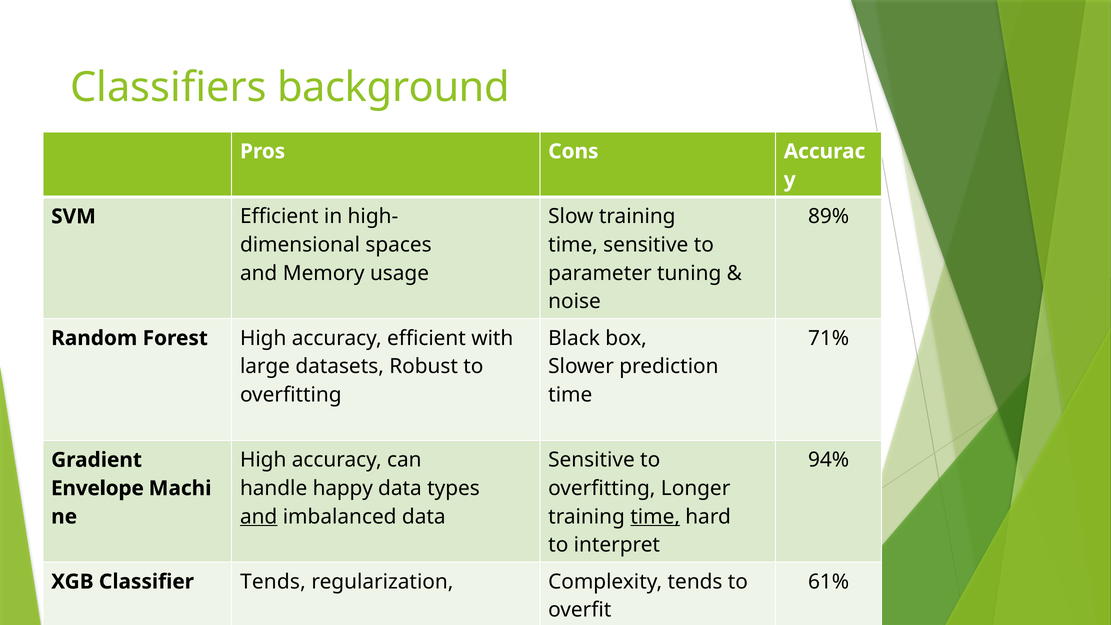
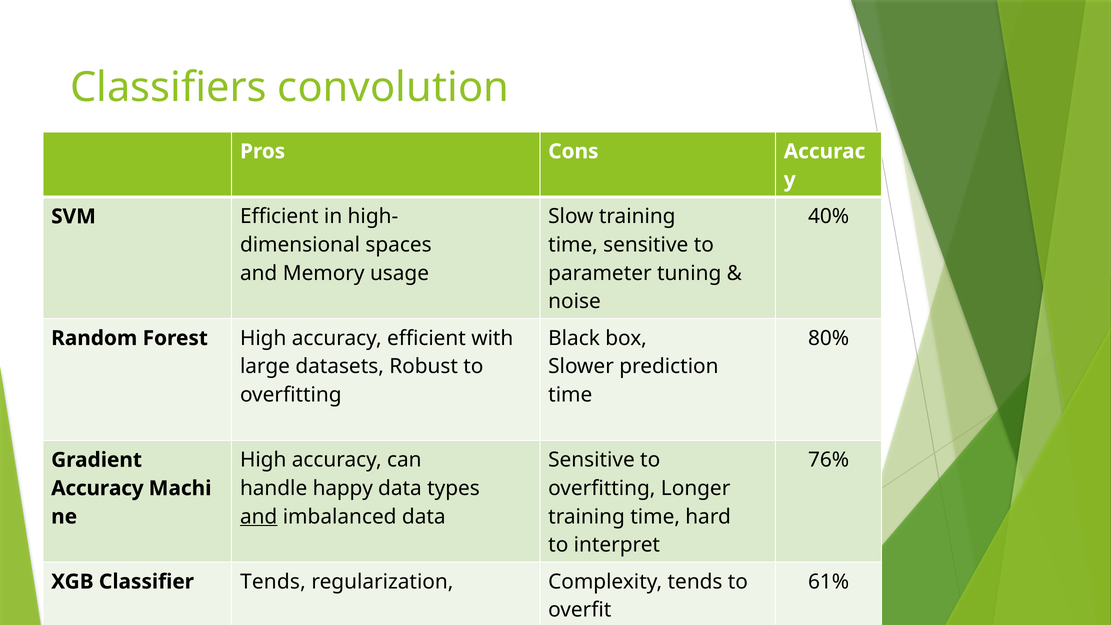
background: background -> convolution
89%: 89% -> 40%
71%: 71% -> 80%
94%: 94% -> 76%
Envelope at (97, 488): Envelope -> Accuracy
time at (655, 517) underline: present -> none
